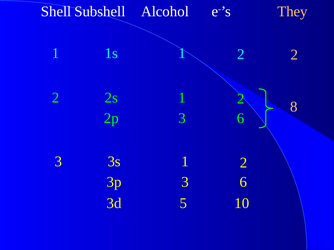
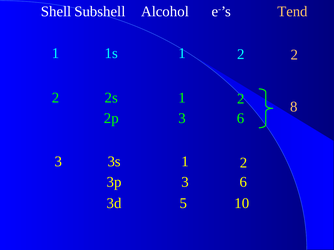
They: They -> Tend
